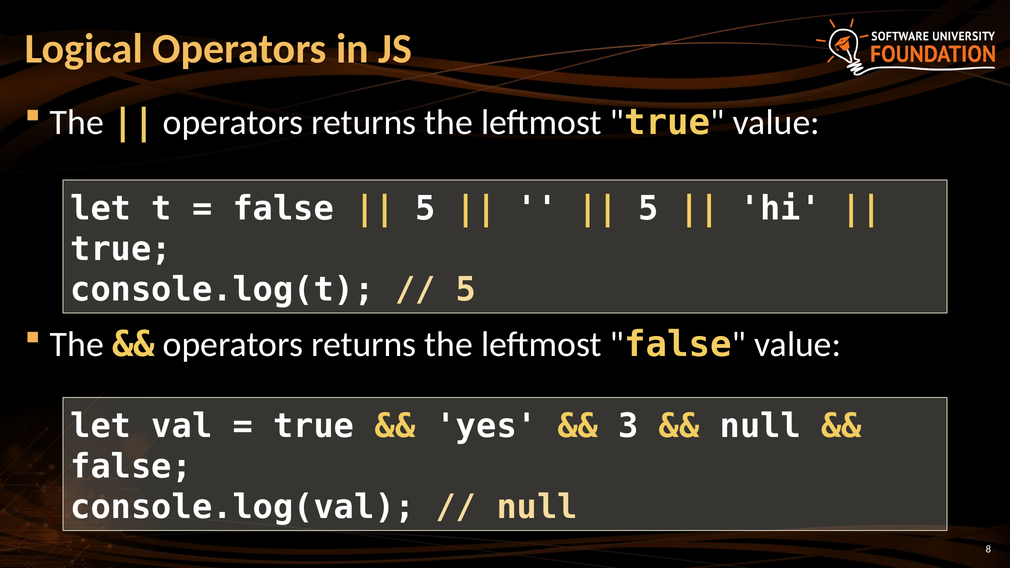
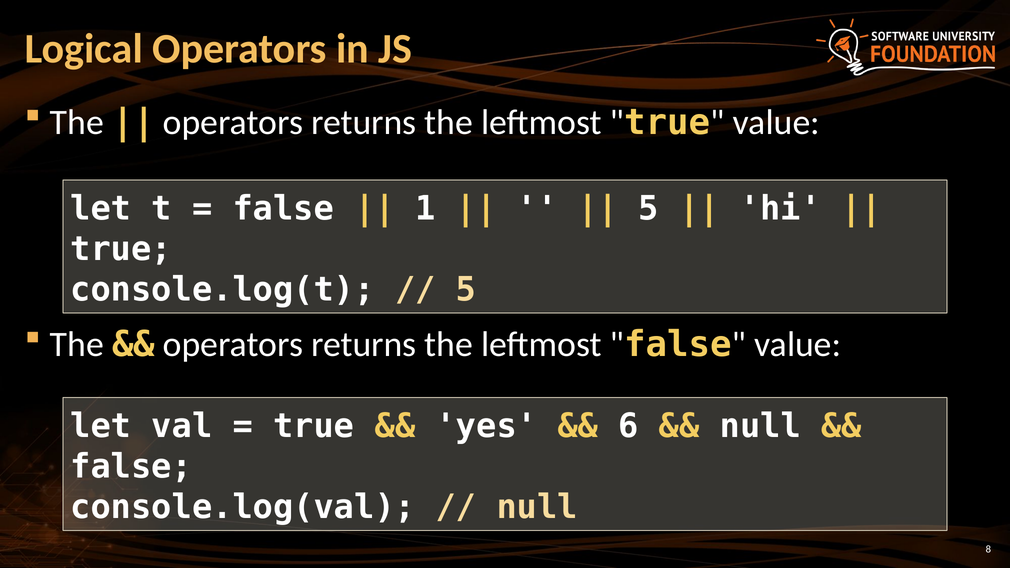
5 at (425, 209): 5 -> 1
3: 3 -> 6
